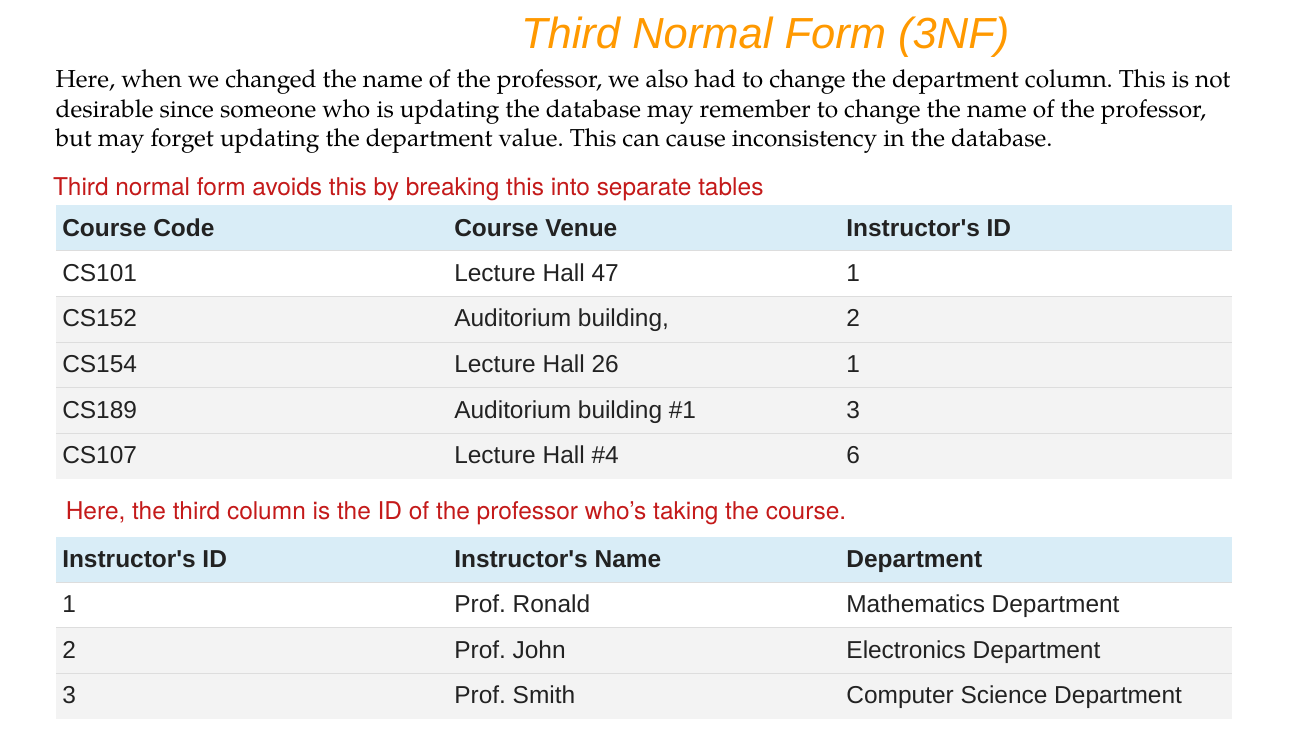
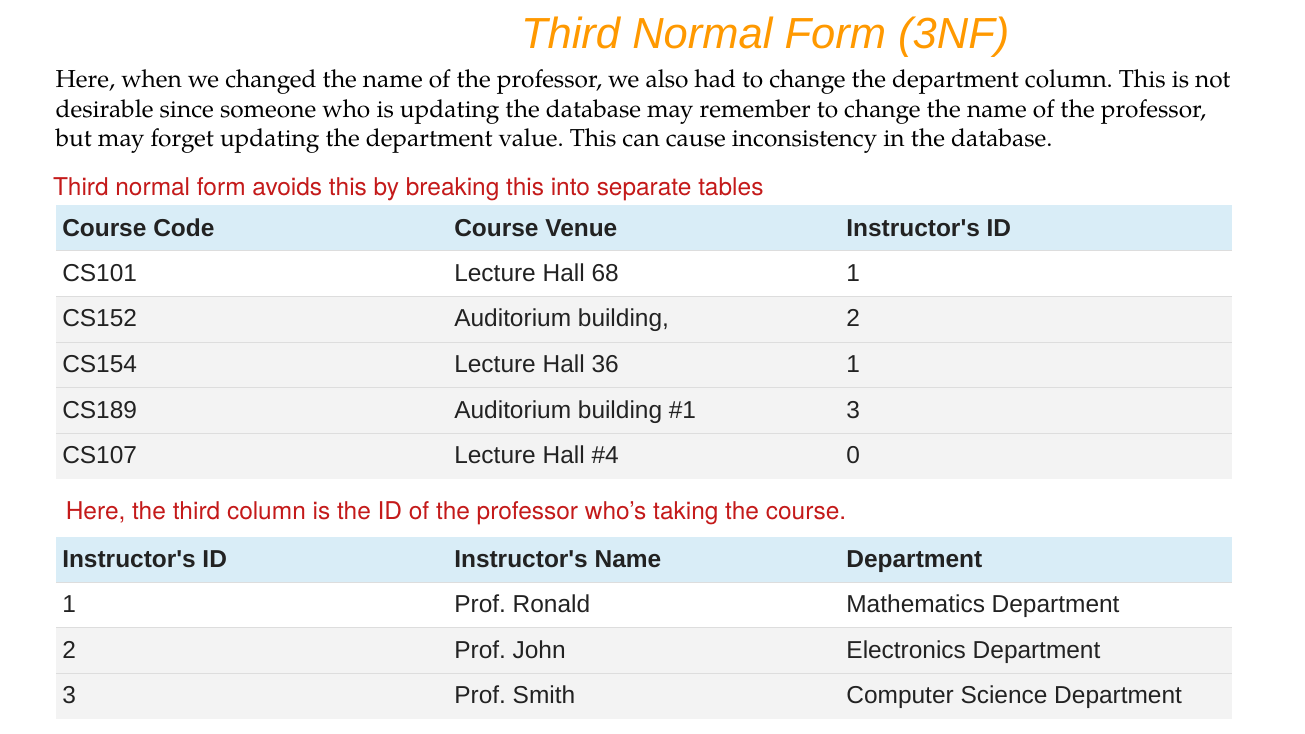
47: 47 -> 68
26: 26 -> 36
6: 6 -> 0
